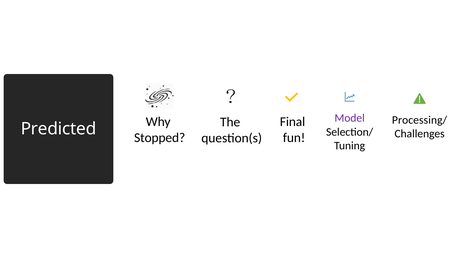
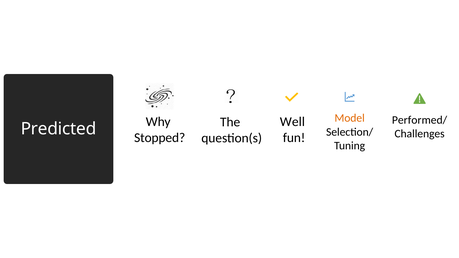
Model colour: purple -> orange
Processing/: Processing/ -> Performed/
Final: Final -> Well
